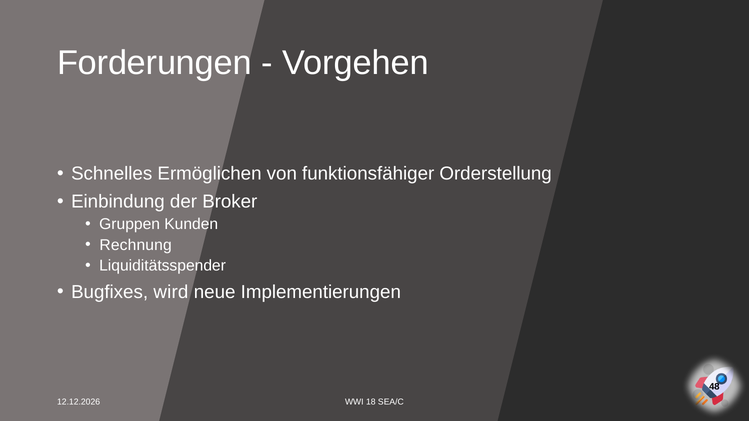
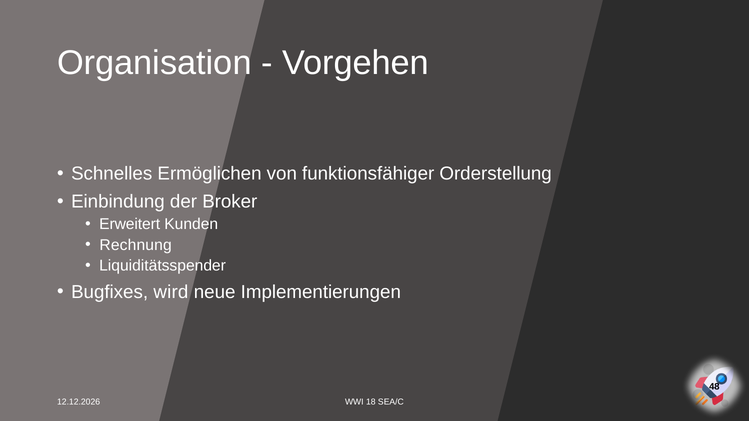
Forderungen: Forderungen -> Organisation
Gruppen: Gruppen -> Erweitert
